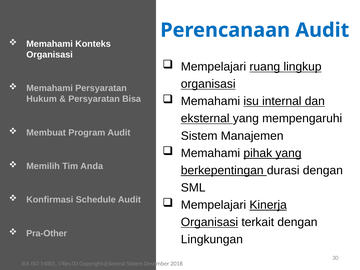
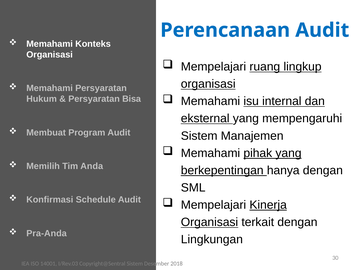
durasi: durasi -> hanya
Pra-Other: Pra-Other -> Pra-Anda
